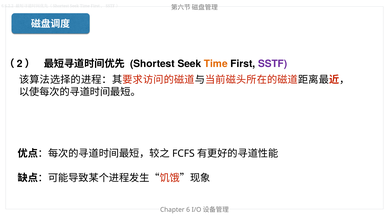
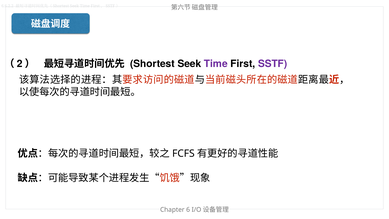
Time at (216, 64) colour: orange -> purple
